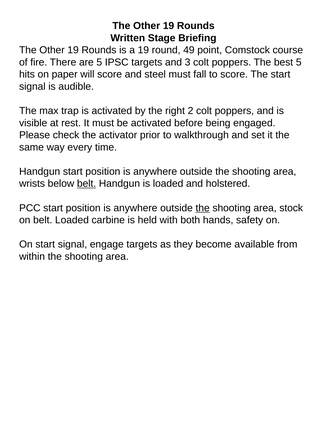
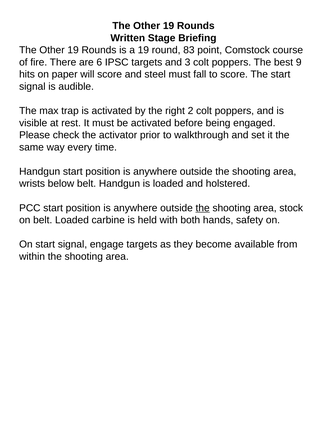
49: 49 -> 83
are 5: 5 -> 6
best 5: 5 -> 9
belt at (87, 184) underline: present -> none
